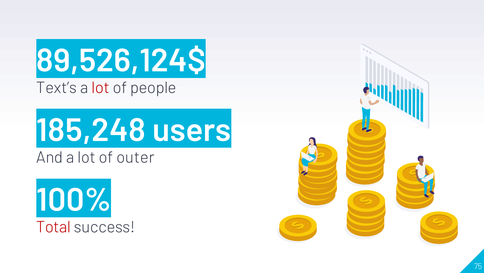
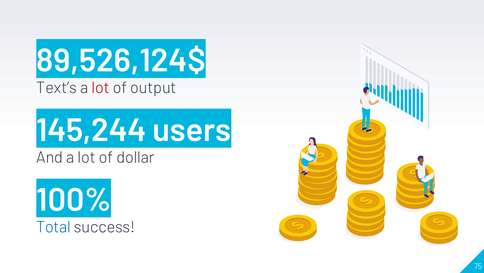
people: people -> output
185,248: 185,248 -> 145,244
outer: outer -> dollar
Total colour: red -> blue
